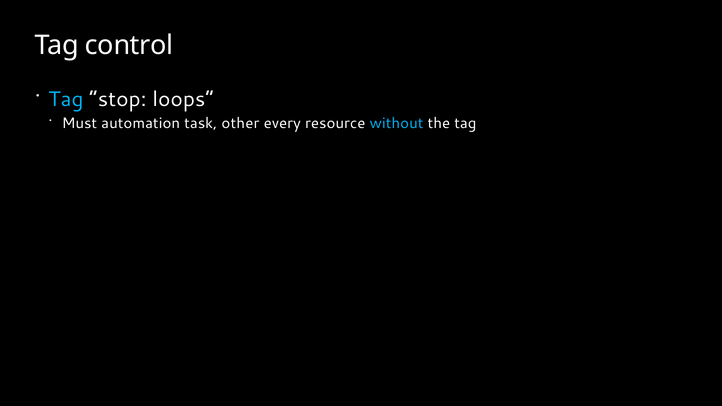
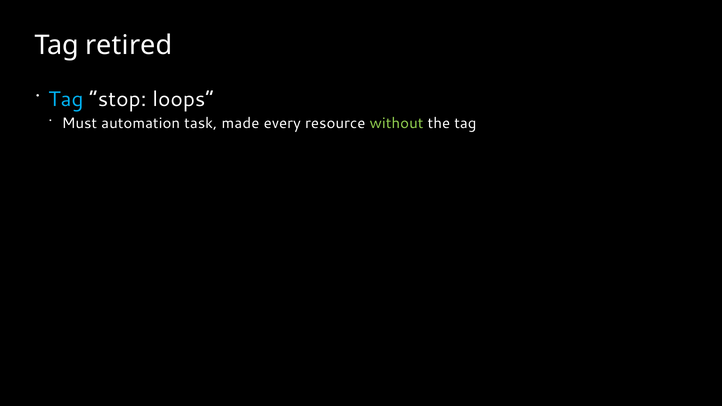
control: control -> retired
other: other -> made
without colour: light blue -> light green
